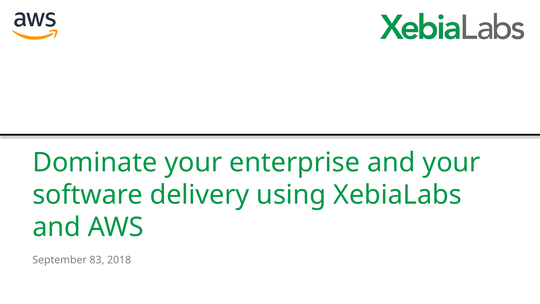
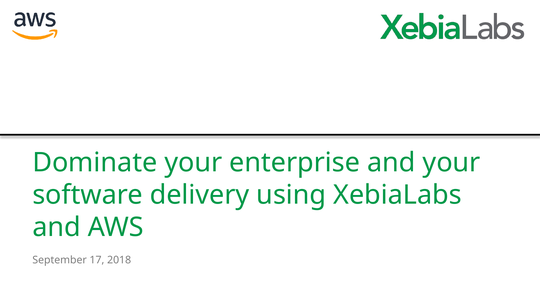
83: 83 -> 17
